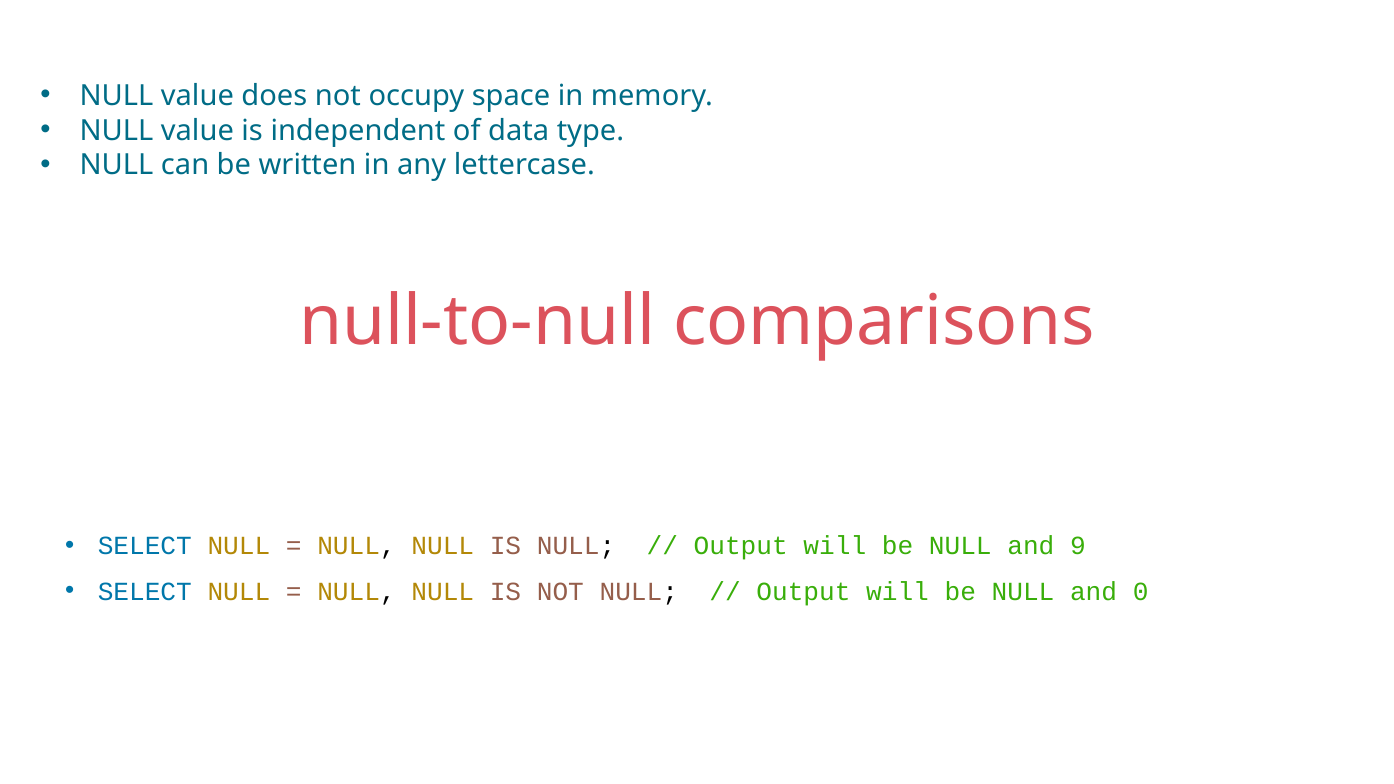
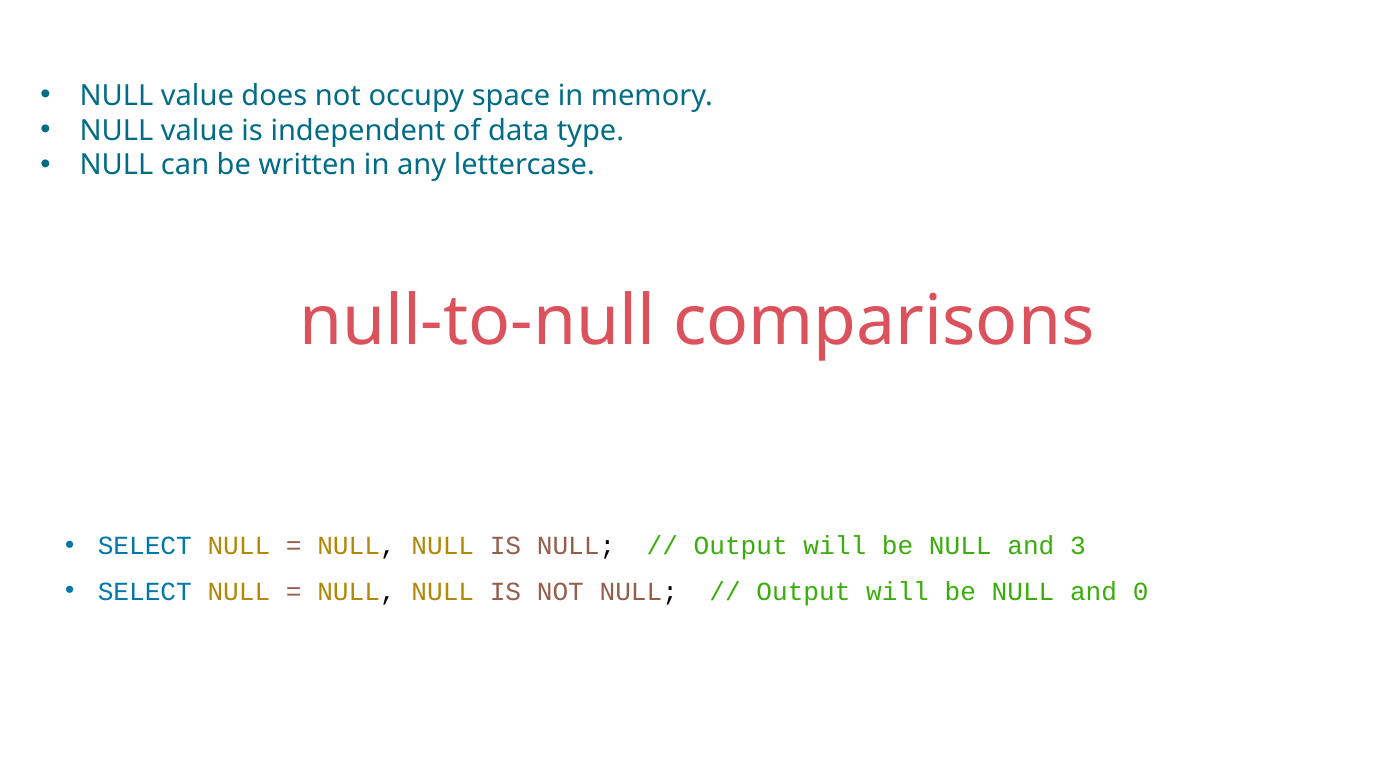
9: 9 -> 3
